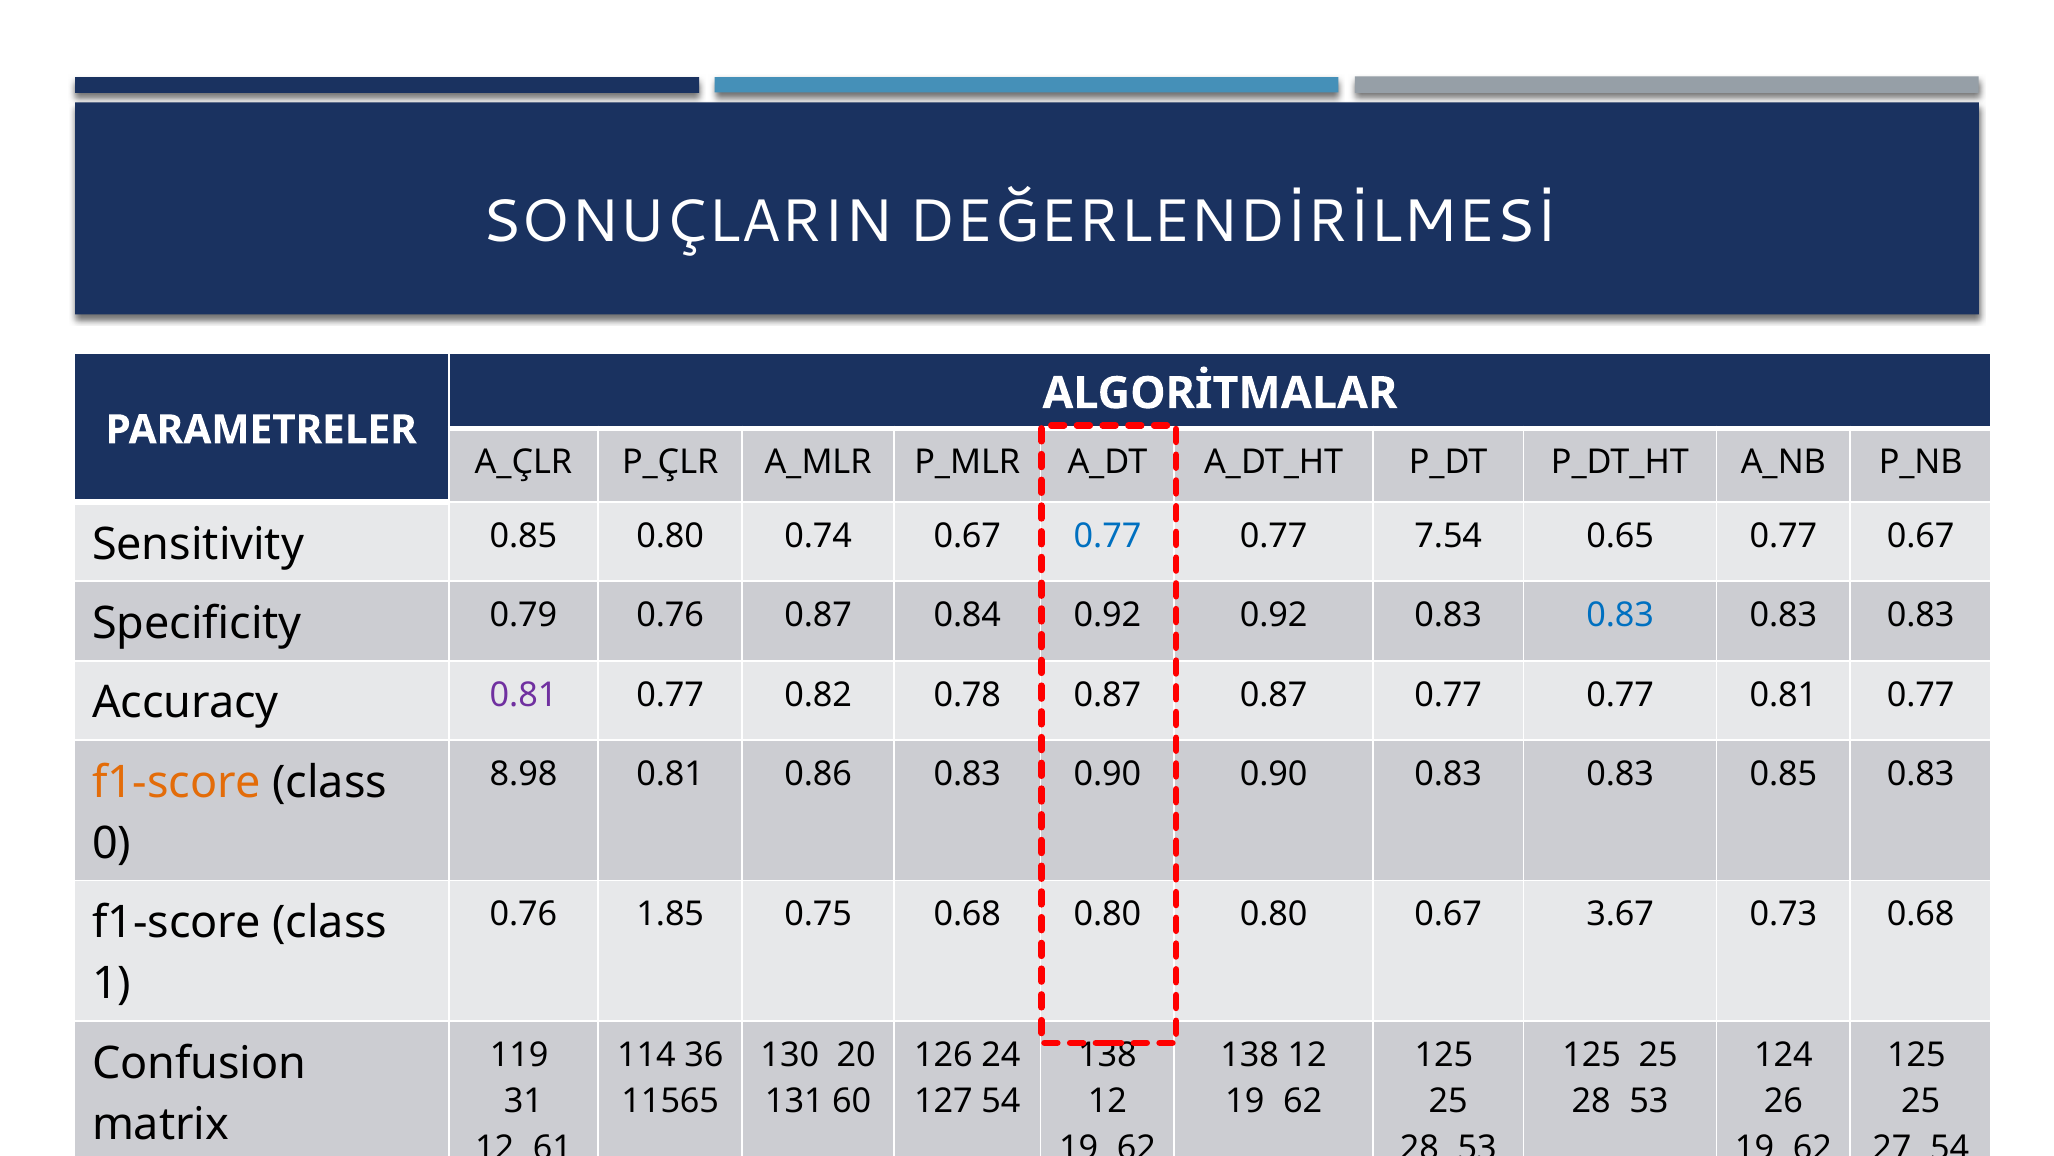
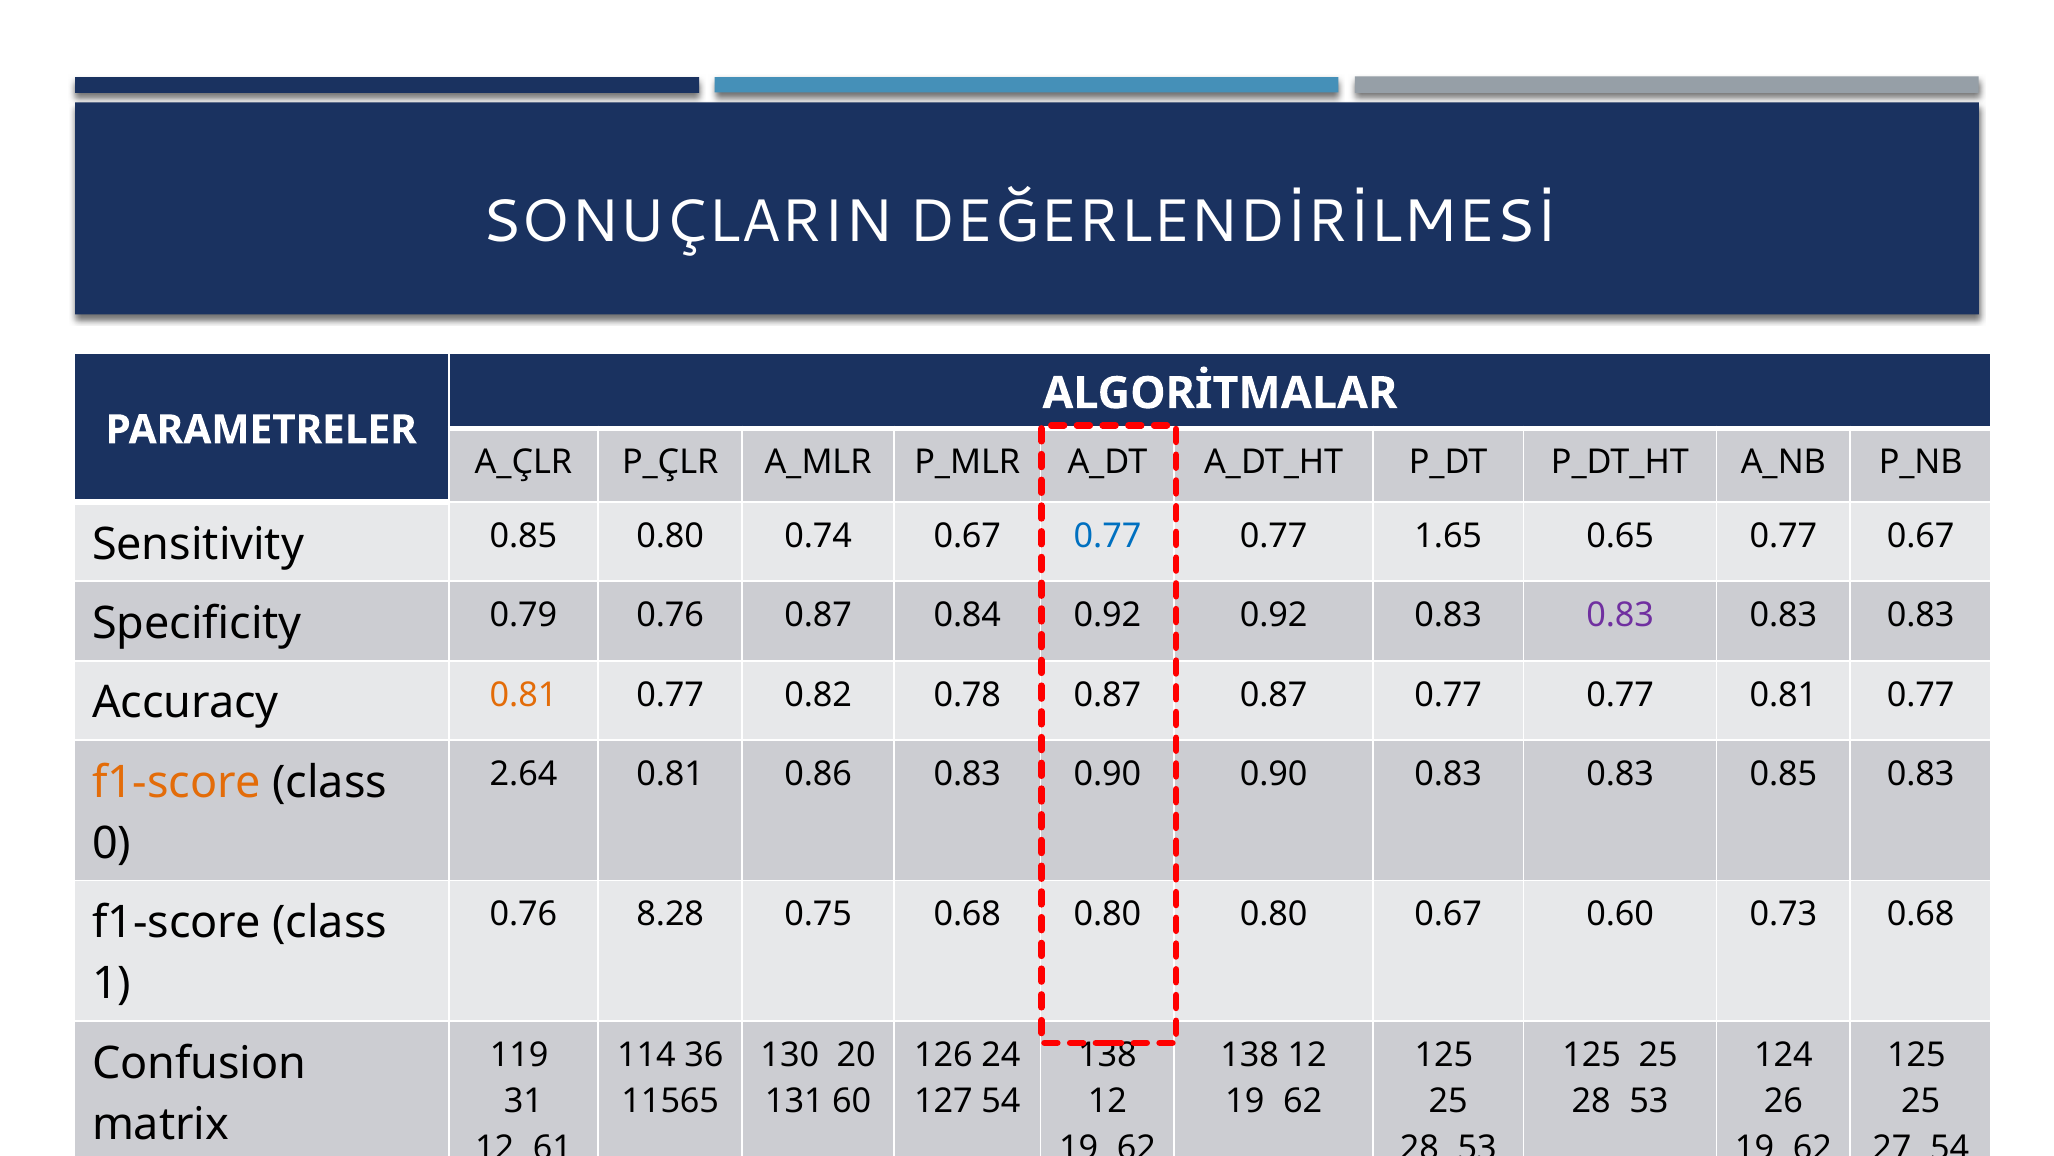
7.54: 7.54 -> 1.65
0.83 at (1620, 615) colour: blue -> purple
0.81 at (524, 694) colour: purple -> orange
8.98: 8.98 -> 2.64
1.85: 1.85 -> 8.28
3.67: 3.67 -> 0.60
